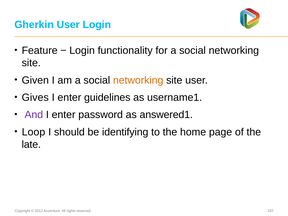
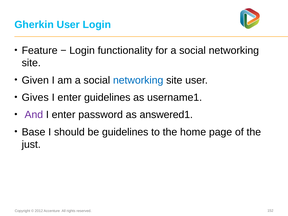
networking at (138, 80) colour: orange -> blue
Loop: Loop -> Base
be identifying: identifying -> guidelines
late: late -> just
